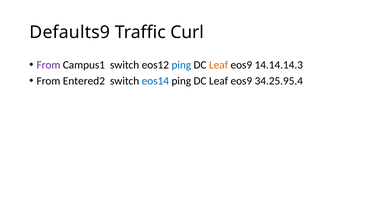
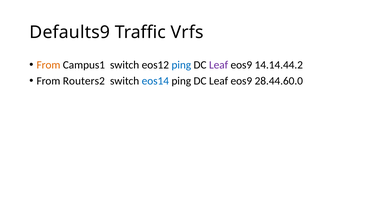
Curl: Curl -> Vrfs
From at (48, 65) colour: purple -> orange
Leaf at (219, 65) colour: orange -> purple
14.14.14.3: 14.14.14.3 -> 14.14.44.2
Entered2: Entered2 -> Routers2
34.25.95.4: 34.25.95.4 -> 28.44.60.0
